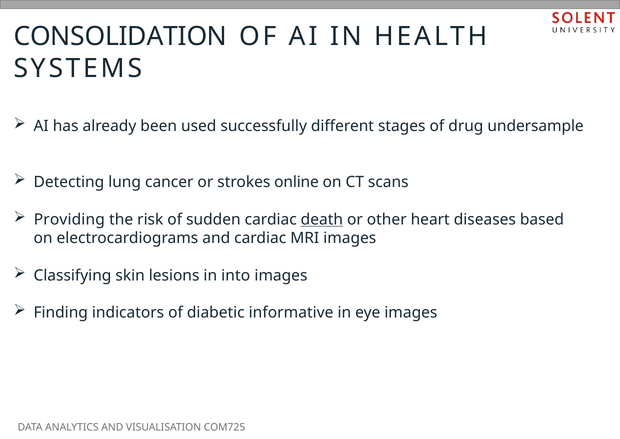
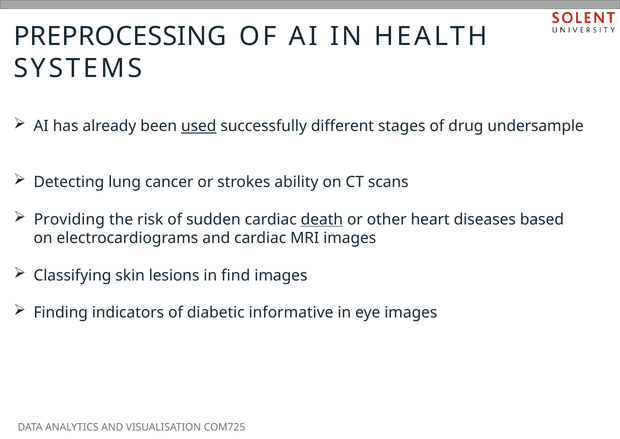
CONSOLIDATION: CONSOLIDATION -> PREPROCESSING
used underline: none -> present
online: online -> ability
into: into -> find
